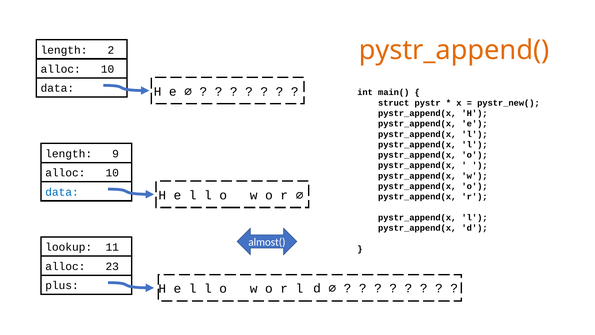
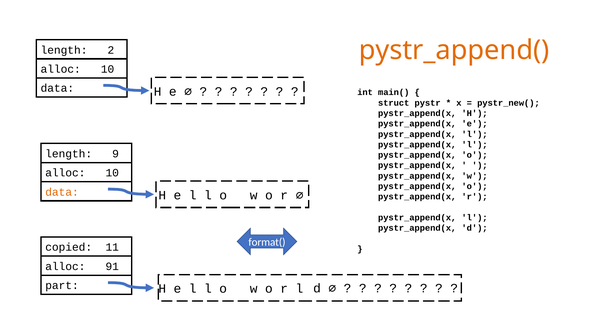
data at (62, 192) colour: blue -> orange
almost(: almost( -> format(
lookup: lookup -> copied
23: 23 -> 91
plus: plus -> part
